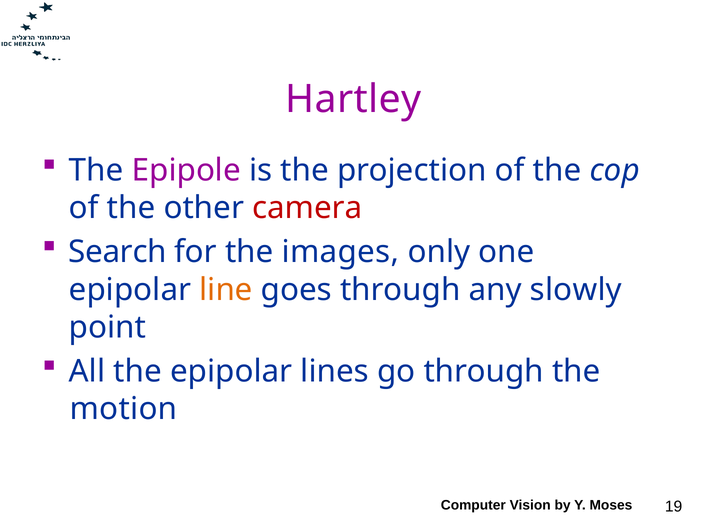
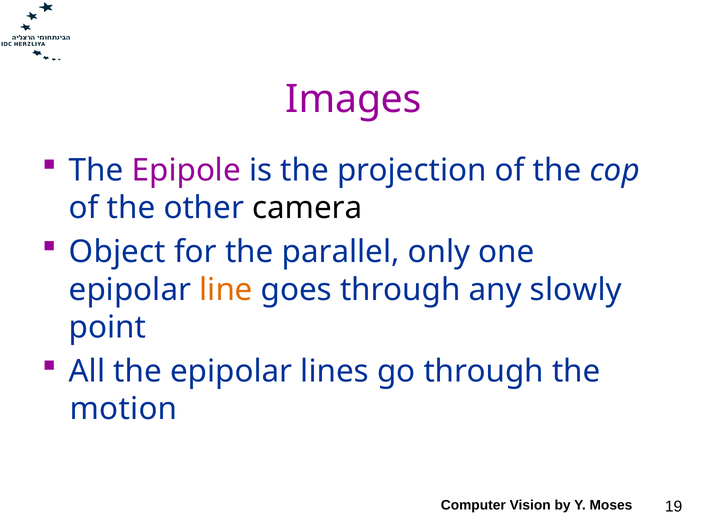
Hartley: Hartley -> Images
camera colour: red -> black
Search: Search -> Object
images: images -> parallel
